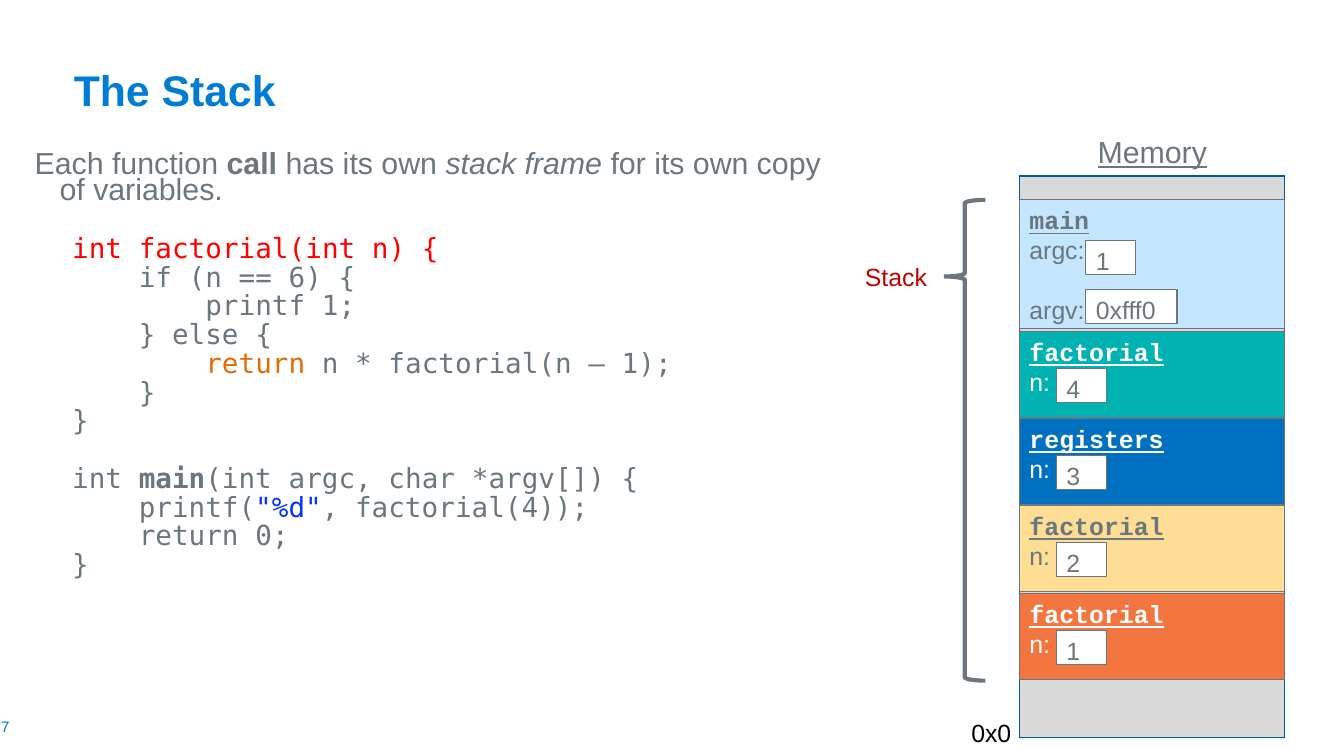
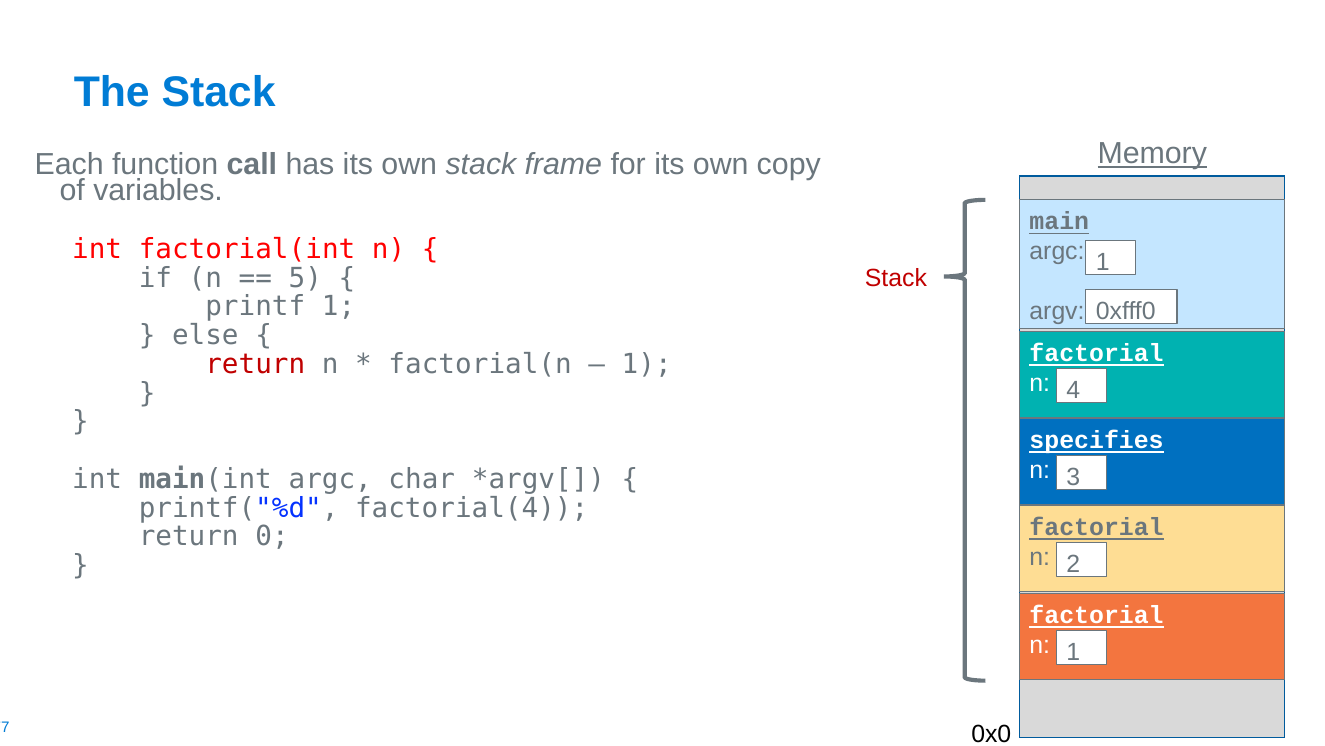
6: 6 -> 5
return at (255, 364) colour: orange -> red
registers: registers -> specifies
